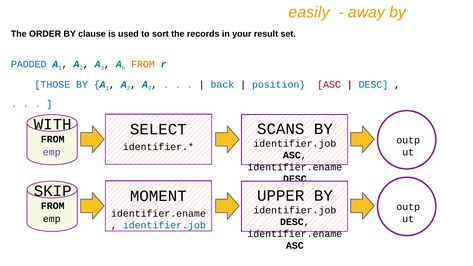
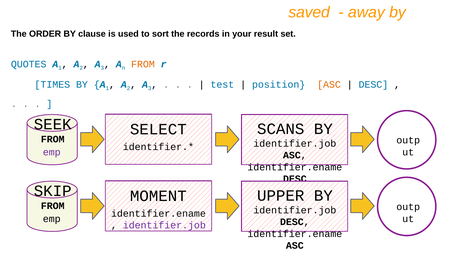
easily: easily -> saved
PADDED: PADDED -> QUOTES
THOSE: THOSE -> TIMES
back: back -> test
ASC at (329, 84) colour: red -> orange
WITH: WITH -> SEEK
identifier.job at (164, 225) colour: blue -> purple
